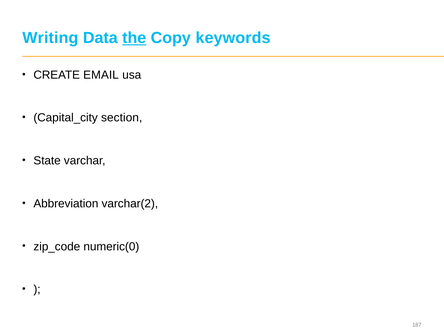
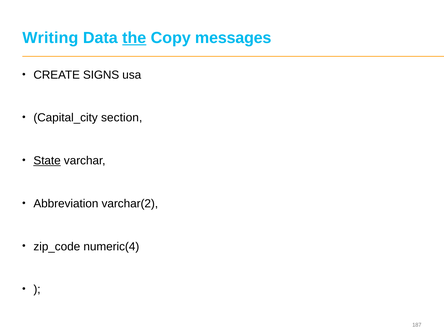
keywords: keywords -> messages
EMAIL: EMAIL -> SIGNS
State underline: none -> present
numeric(0: numeric(0 -> numeric(4
